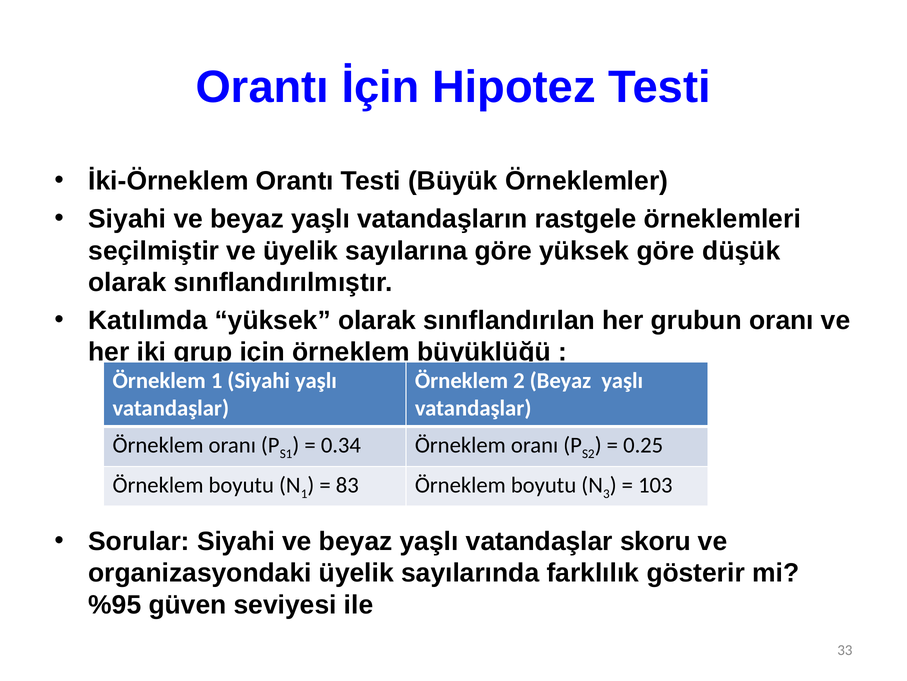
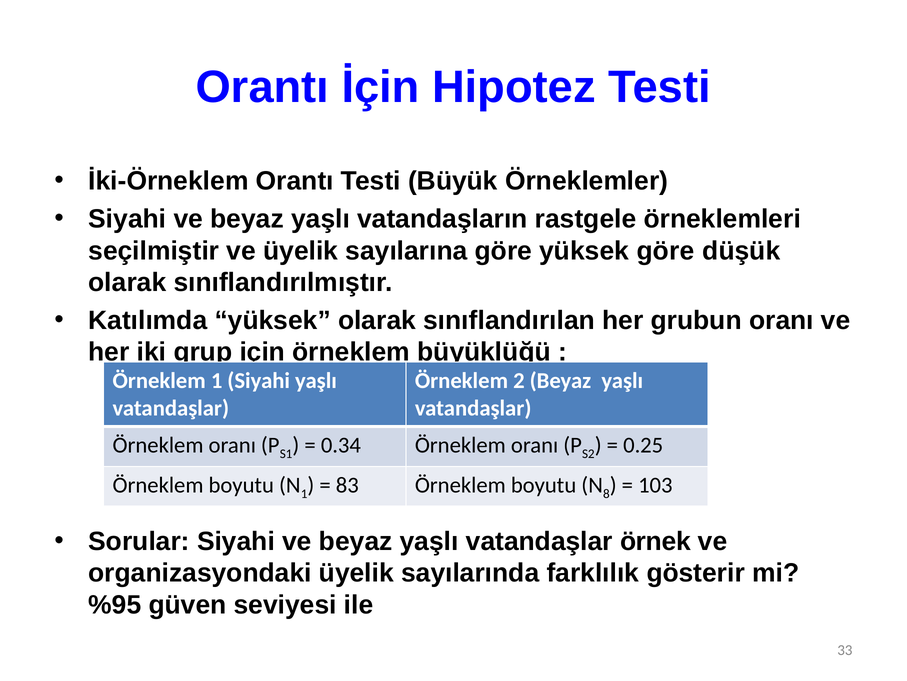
3: 3 -> 8
skoru: skoru -> örnek
